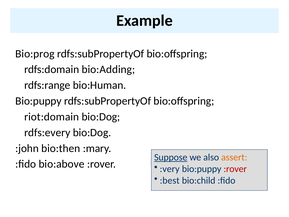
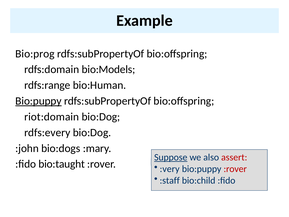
bio:Adding: bio:Adding -> bio:Models
Bio:puppy at (38, 101) underline: none -> present
bio:then: bio:then -> bio:dogs
assert colour: orange -> red
bio:above: bio:above -> bio:taught
:best: :best -> :staff
